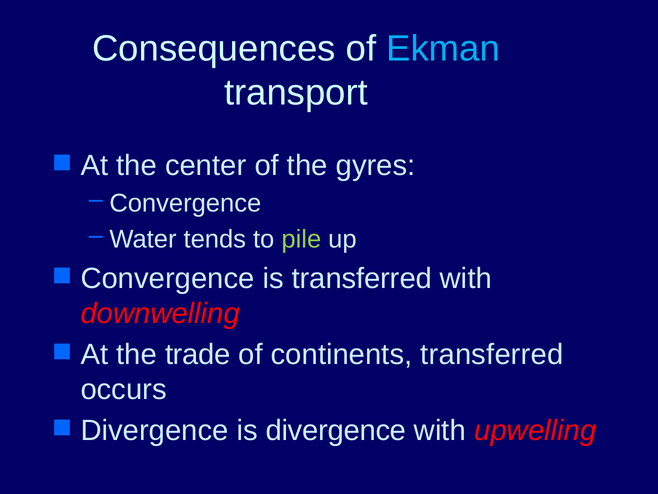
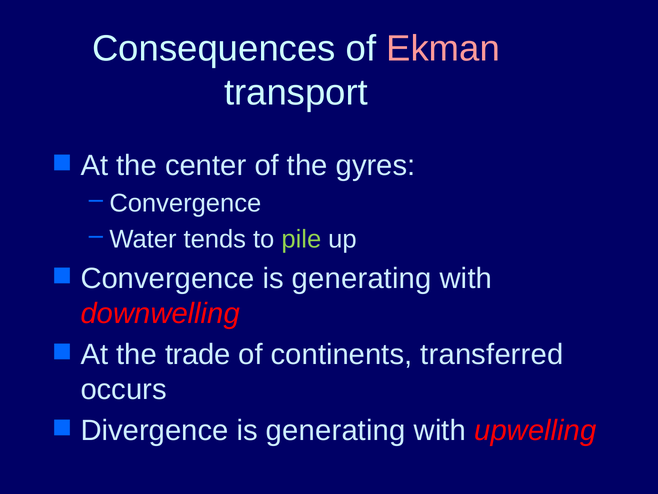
Ekman colour: light blue -> pink
Convergence is transferred: transferred -> generating
Divergence is divergence: divergence -> generating
